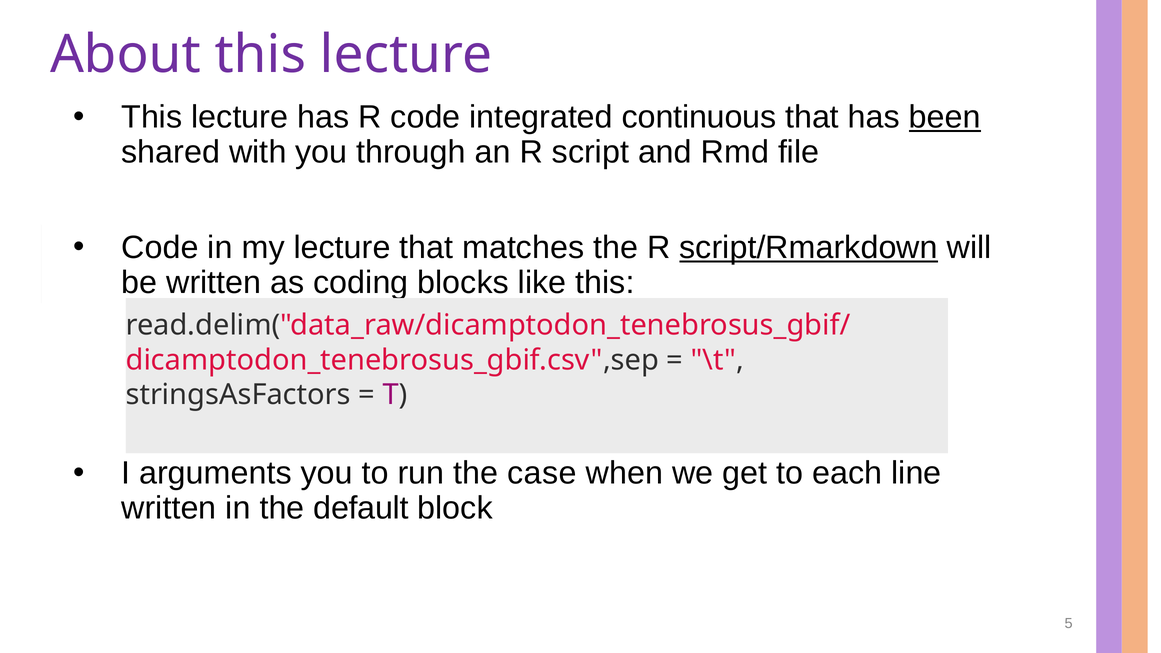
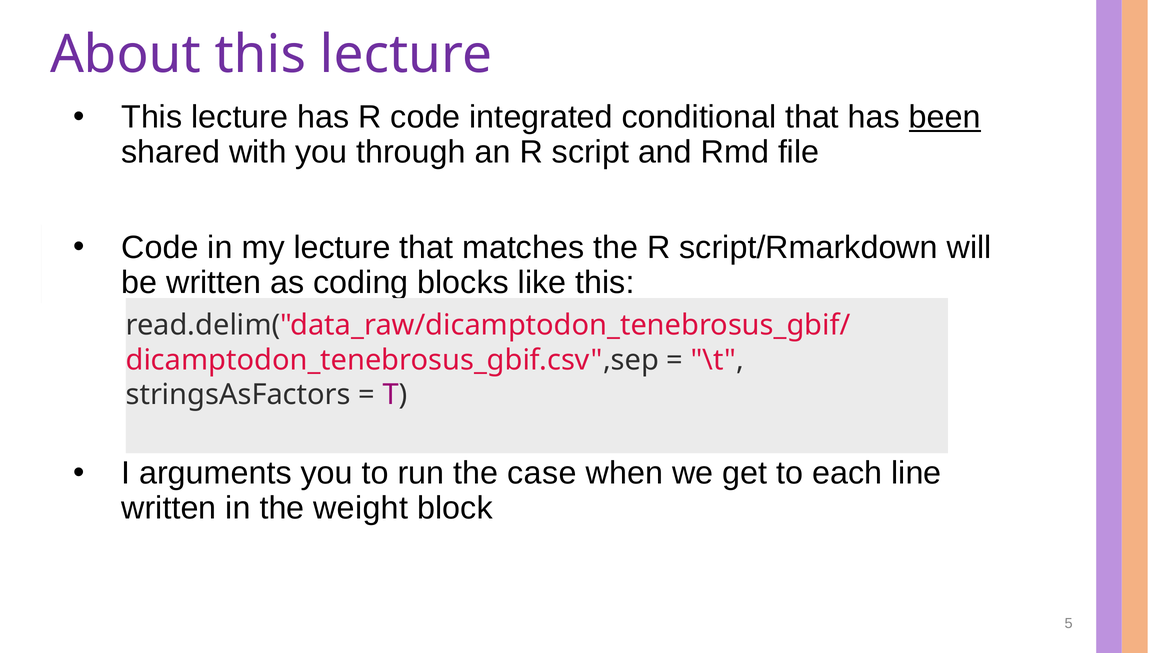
continuous: continuous -> conditional
script/Rmarkdown underline: present -> none
default: default -> weight
